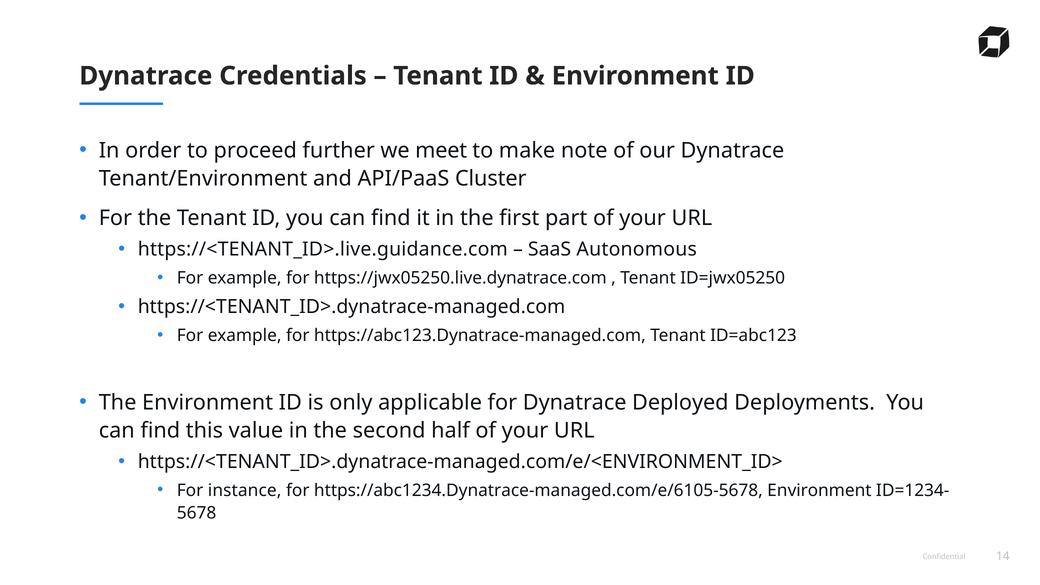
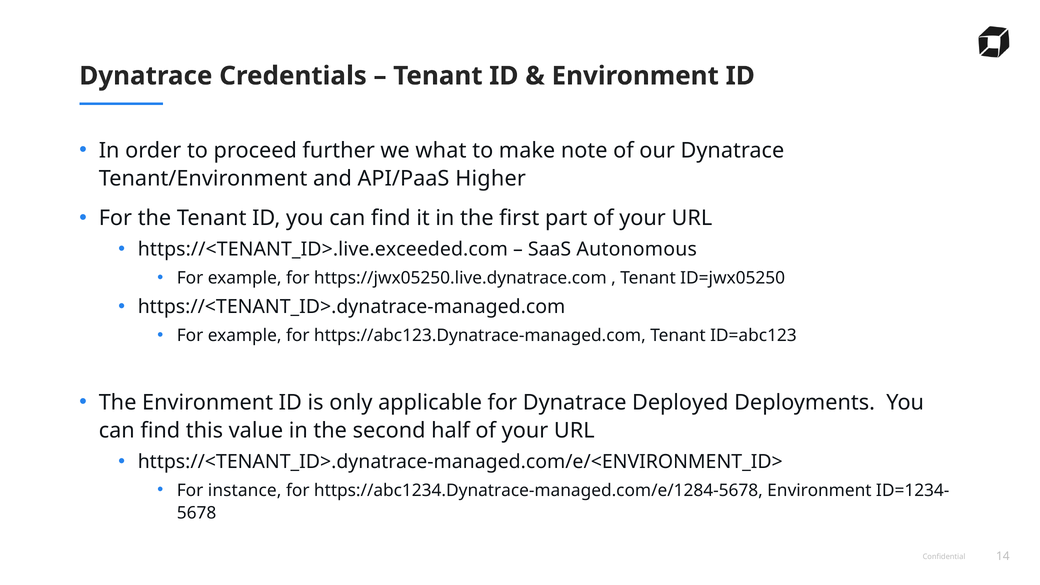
meet: meet -> what
Cluster: Cluster -> Higher
https://<TENANT_ID>.live.guidance.com: https://<TENANT_ID>.live.guidance.com -> https://<TENANT_ID>.live.exceeded.com
https://abc1234.Dynatrace-managed.com/e/6105-5678: https://abc1234.Dynatrace-managed.com/e/6105-5678 -> https://abc1234.Dynatrace-managed.com/e/1284-5678
